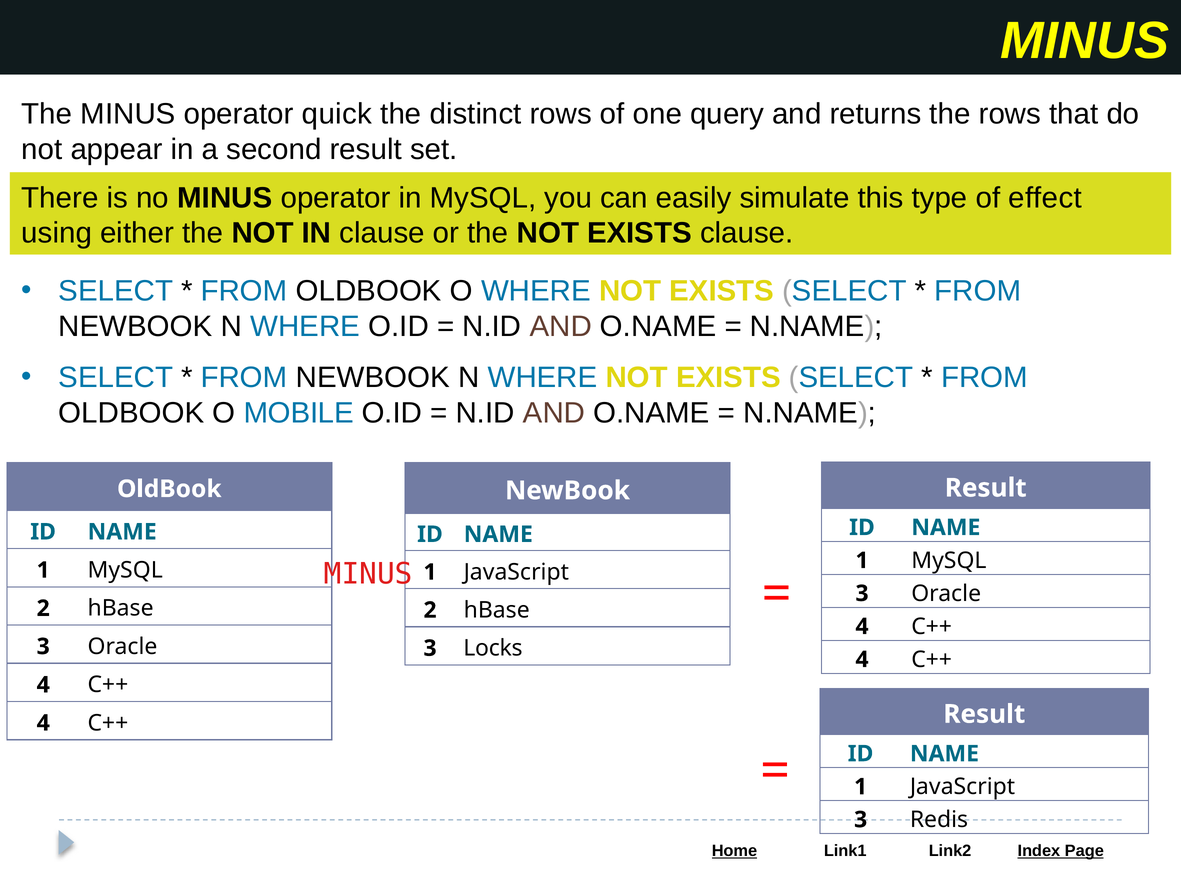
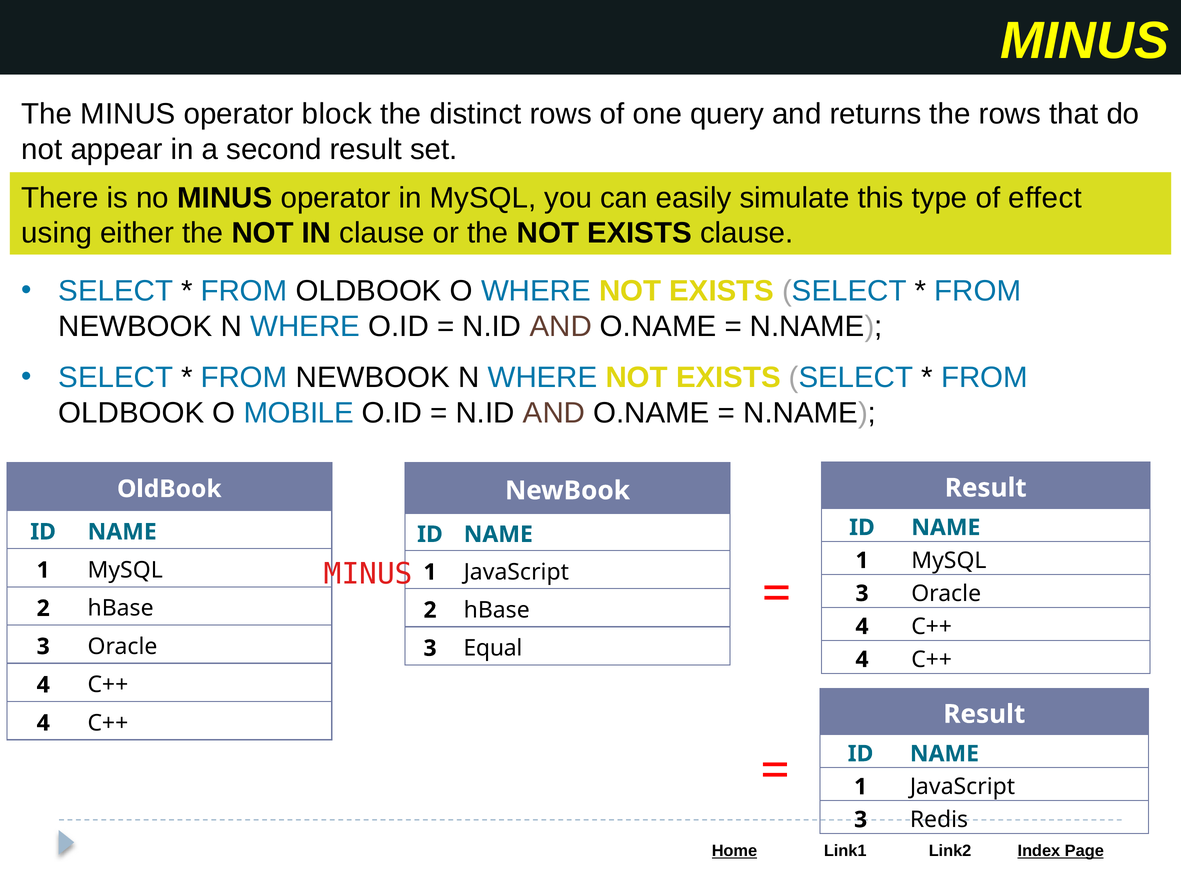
quick: quick -> block
Locks: Locks -> Equal
